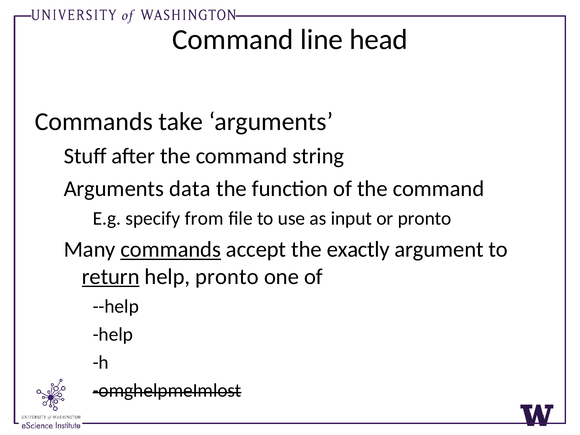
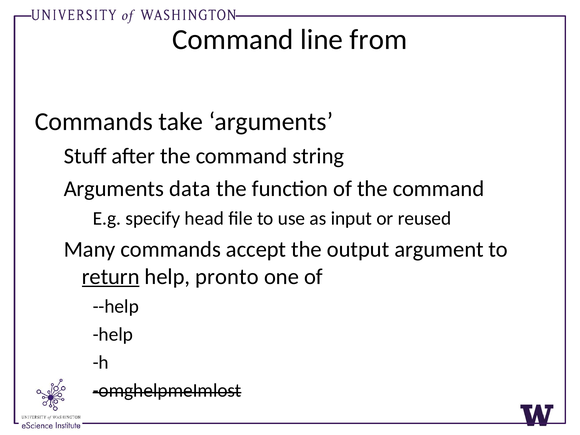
head: head -> from
from: from -> head
or pronto: pronto -> reused
commands at (171, 250) underline: present -> none
exactly: exactly -> output
